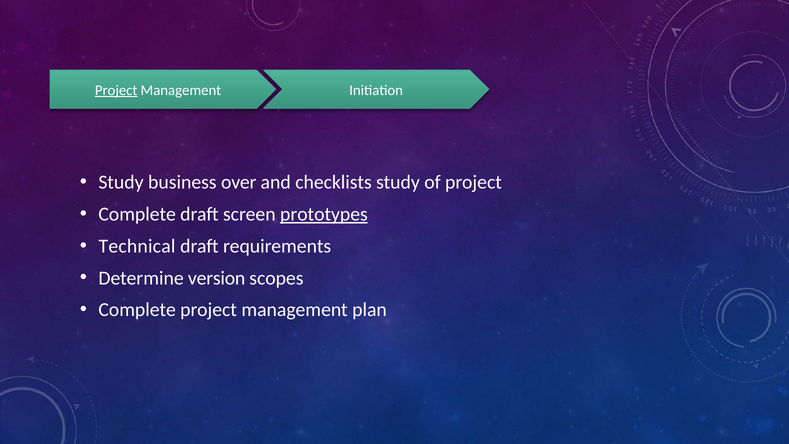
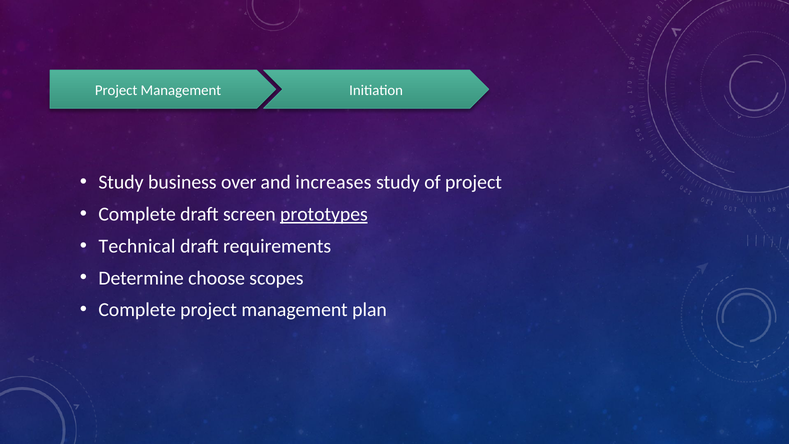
Project at (116, 90) underline: present -> none
checklists: checklists -> increases
version: version -> choose
